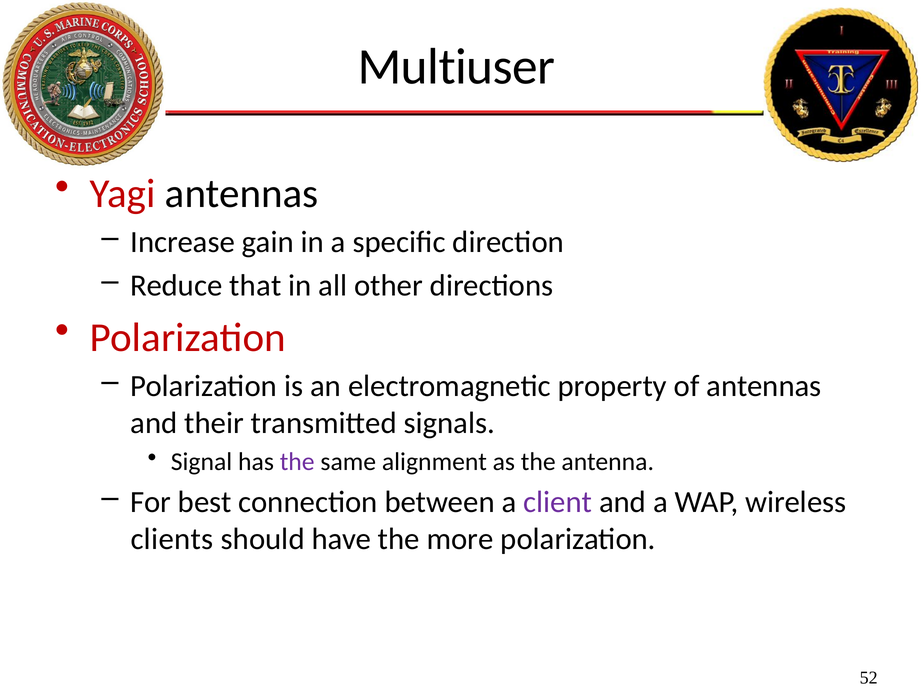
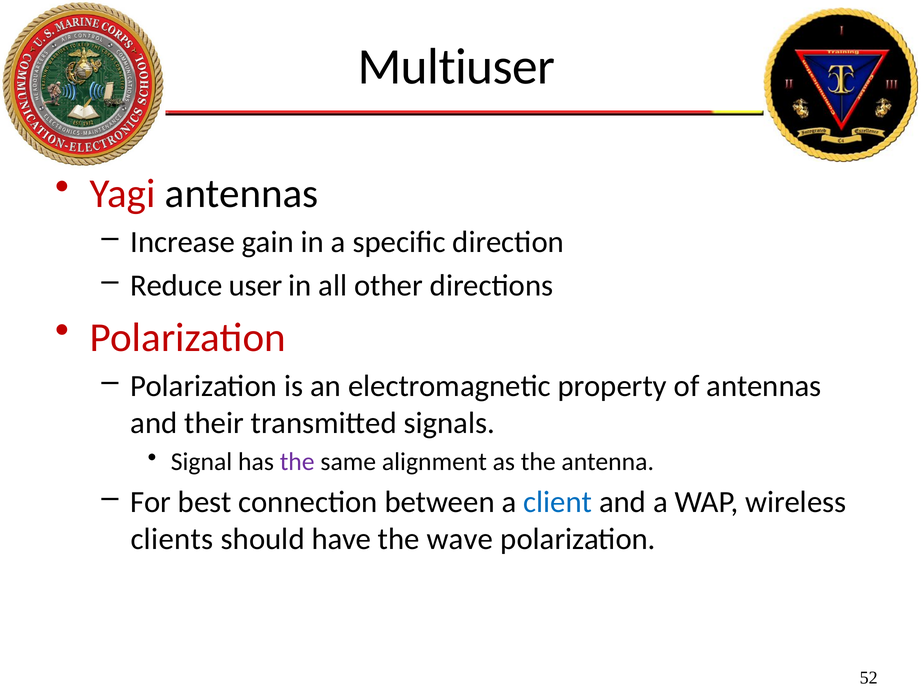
that: that -> user
client colour: purple -> blue
more: more -> wave
